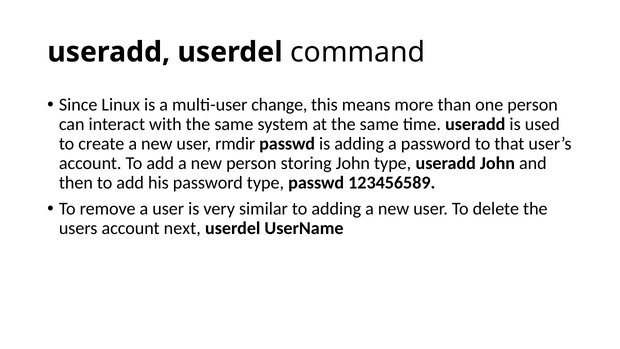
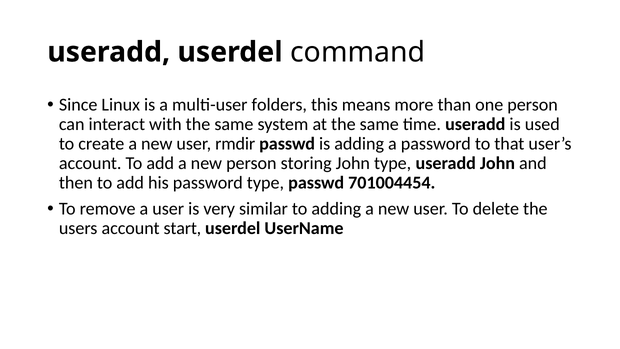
change: change -> folders
123456589: 123456589 -> 701004454
next: next -> start
